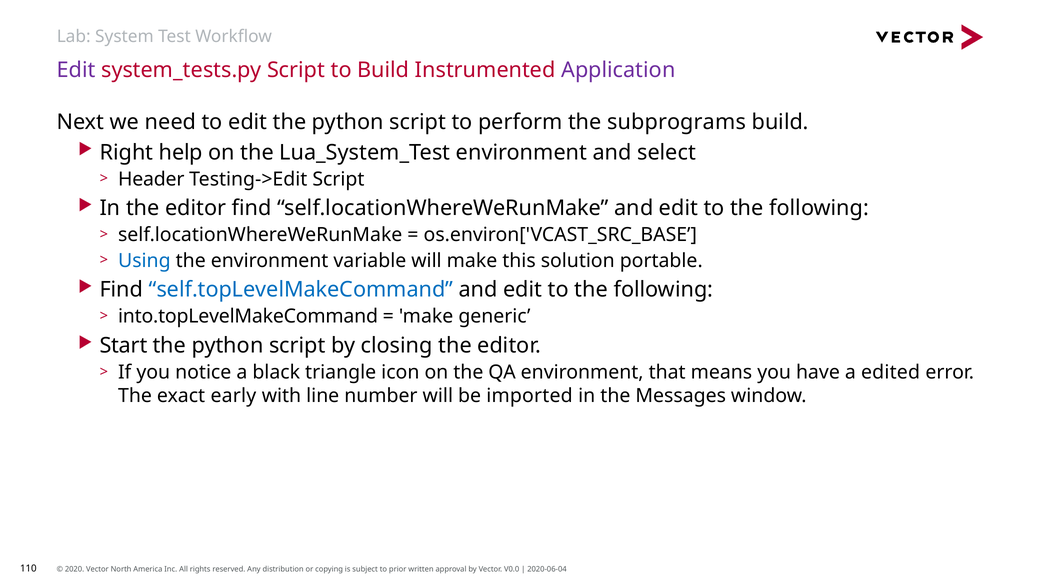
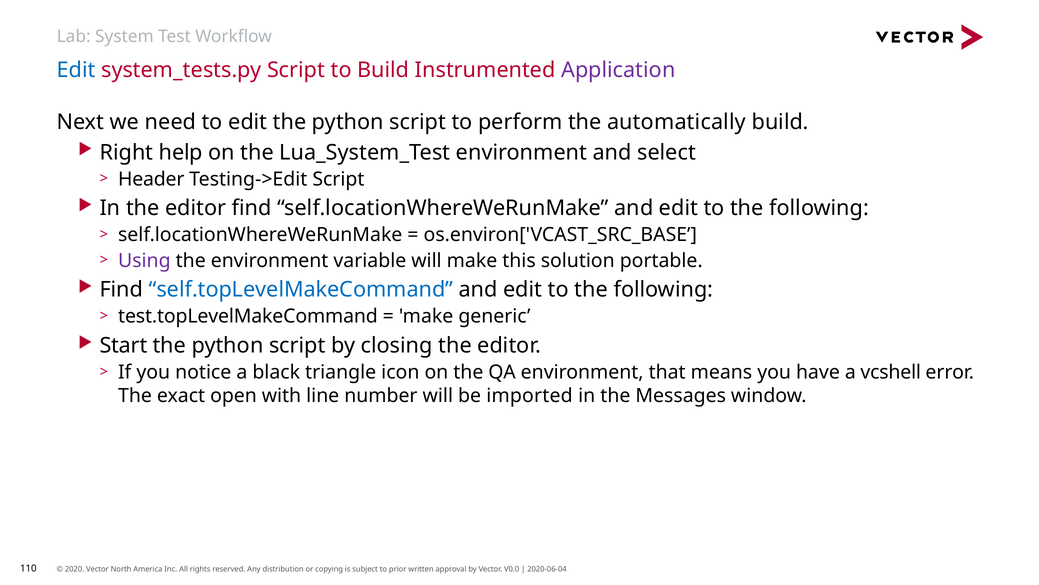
Edit at (76, 70) colour: purple -> blue
subprograms: subprograms -> automatically
Using colour: blue -> purple
into.topLevelMakeCommand: into.topLevelMakeCommand -> test.topLevelMakeCommand
edited: edited -> vcshell
early: early -> open
